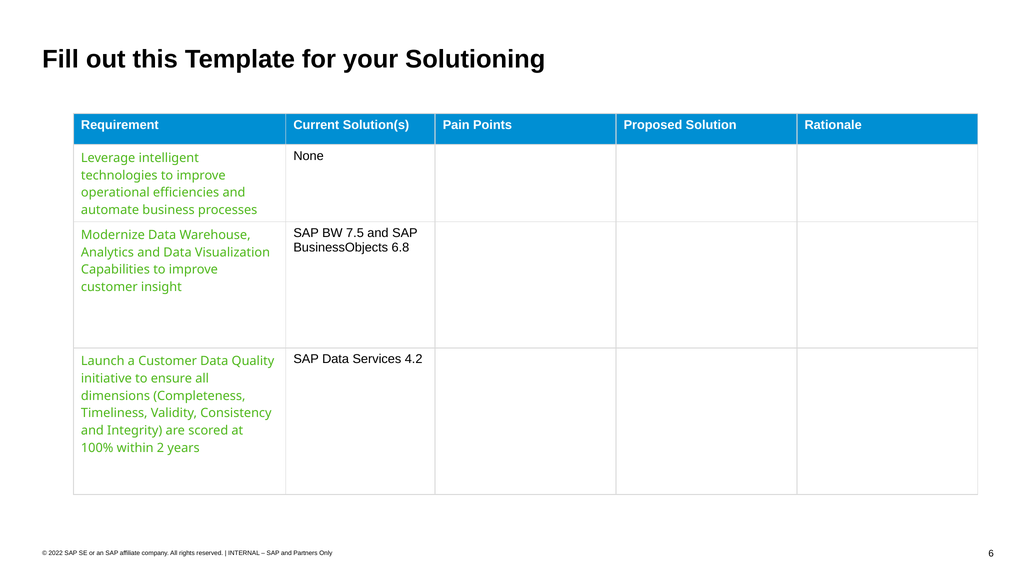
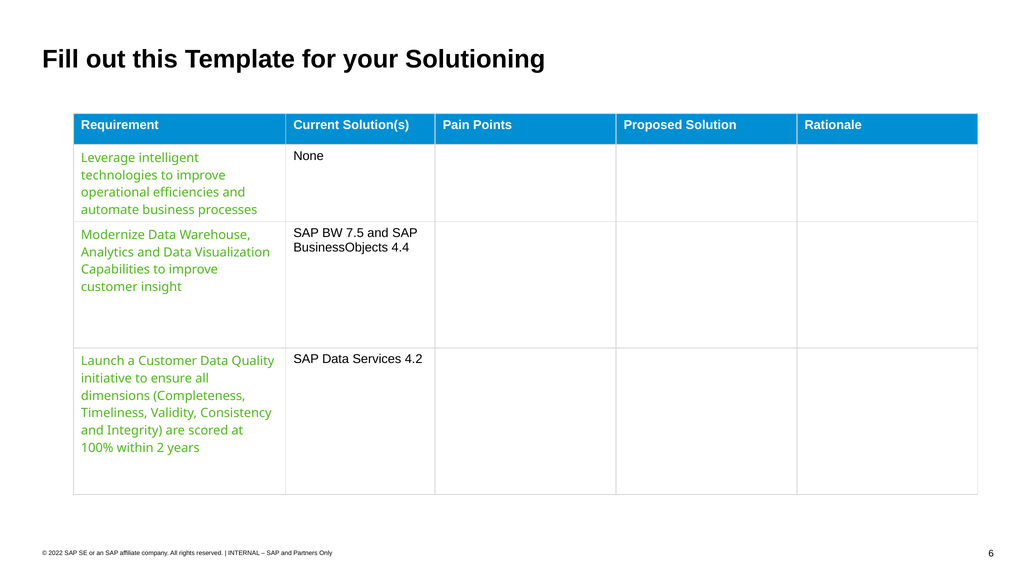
6.8: 6.8 -> 4.4
